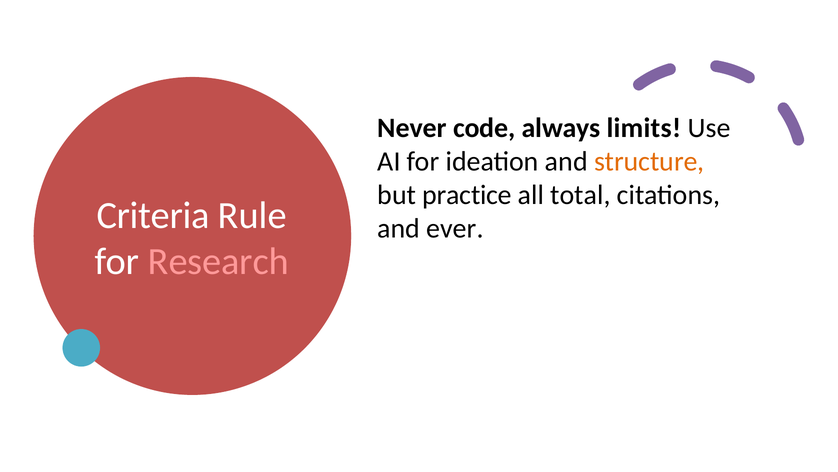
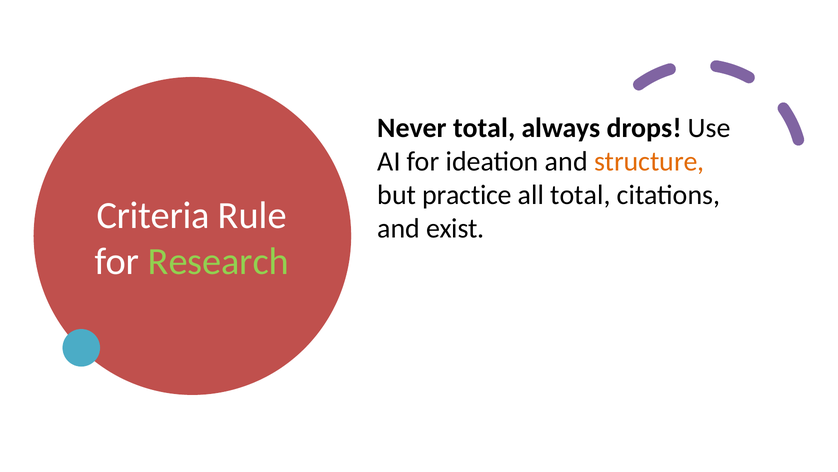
Never code: code -> total
limits: limits -> drops
ever: ever -> exist
Research colour: pink -> light green
